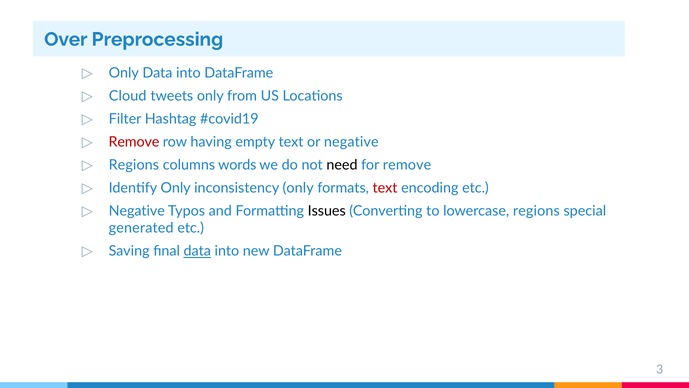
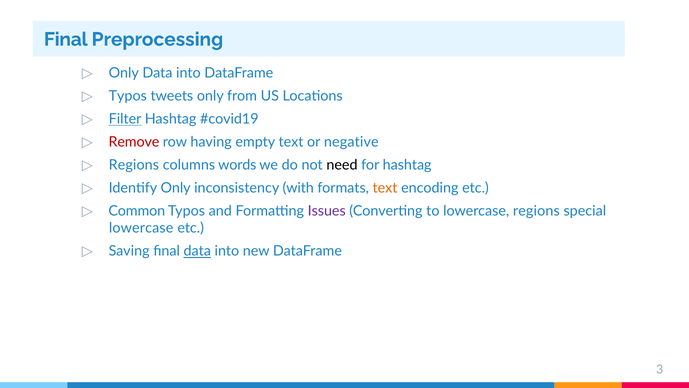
Over at (66, 39): Over -> Final
Cloud at (128, 96): Cloud -> Typos
Filter underline: none -> present
for remove: remove -> hashtag
inconsistency only: only -> with
text at (385, 188) colour: red -> orange
Negative at (137, 211): Negative -> Common
Issues colour: black -> purple
generated at (141, 228): generated -> lowercase
